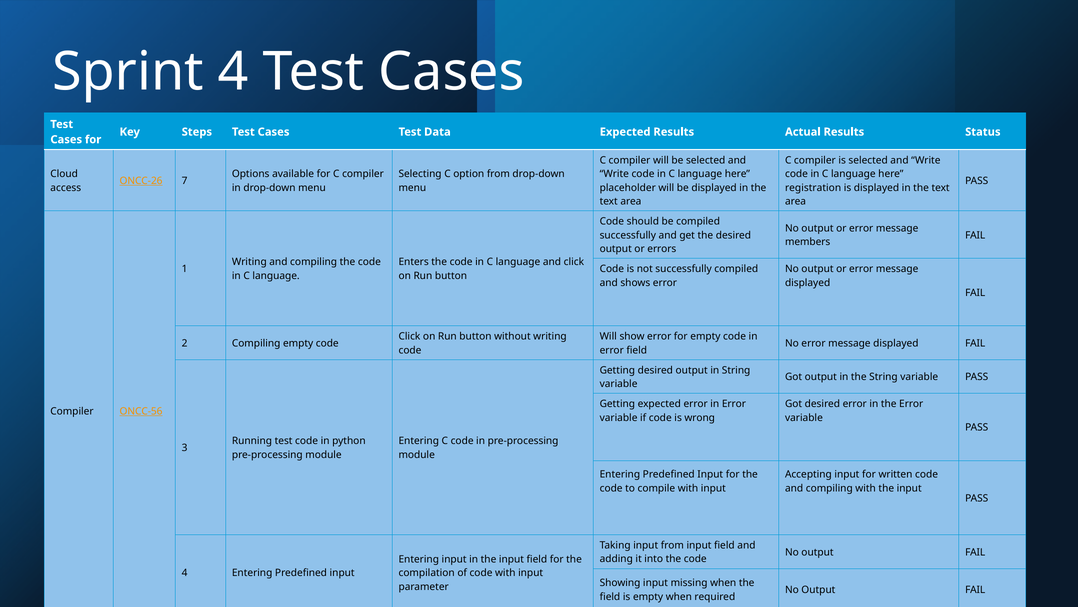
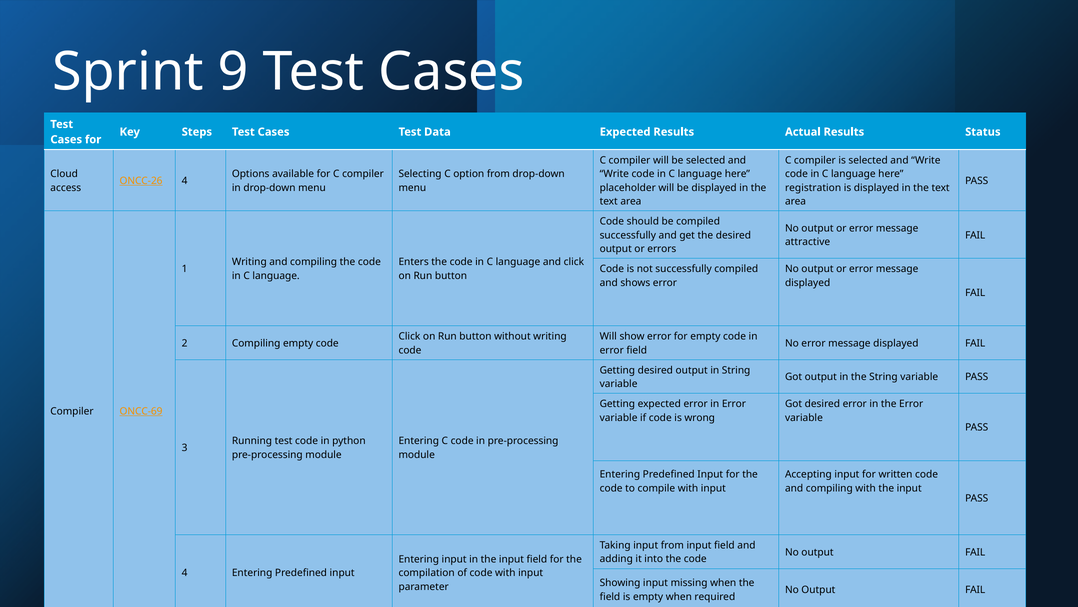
Sprint 4: 4 -> 9
ONCC-26 7: 7 -> 4
members: members -> attractive
ONCC-56: ONCC-56 -> ONCC-69
